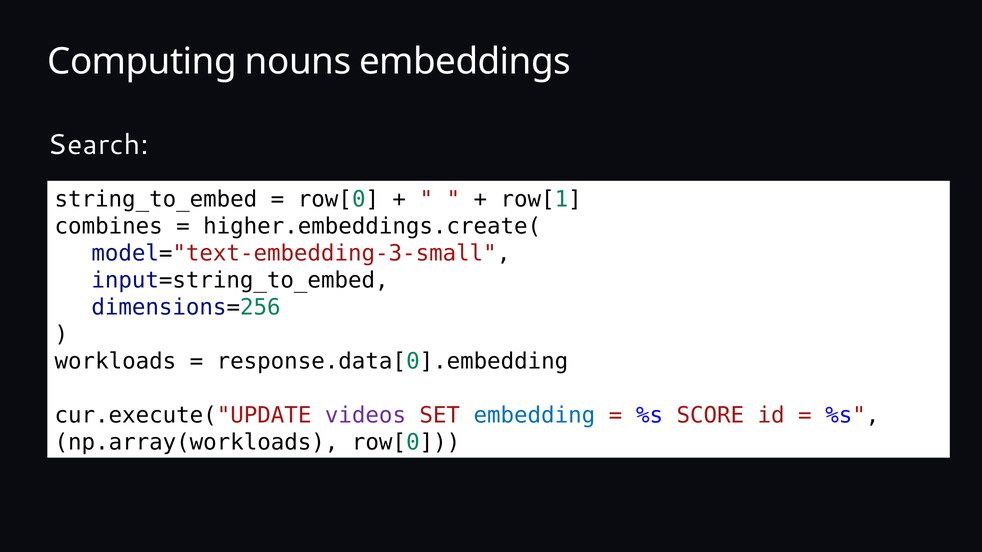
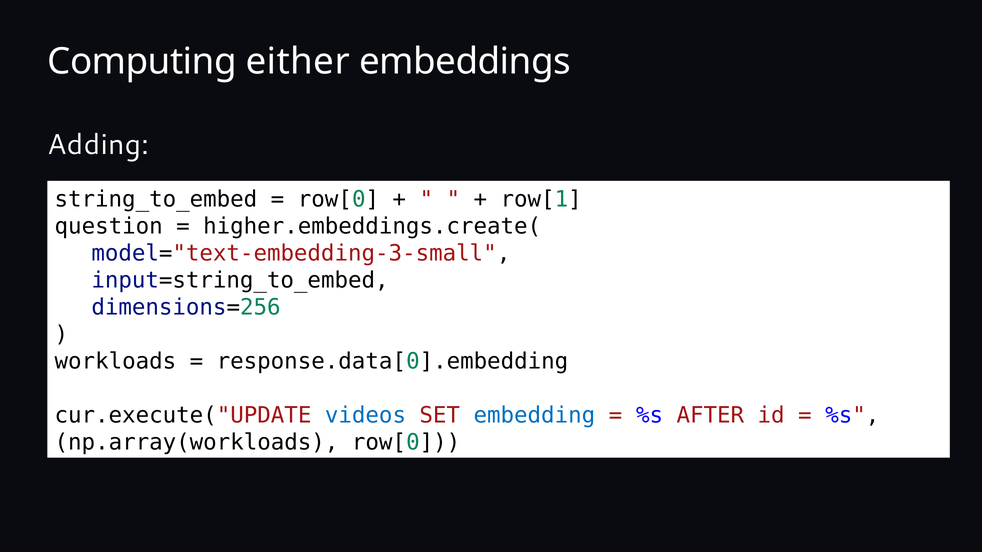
nouns: nouns -> either
Search: Search -> Adding
combines: combines -> question
videos colour: purple -> blue
SCORE: SCORE -> AFTER
